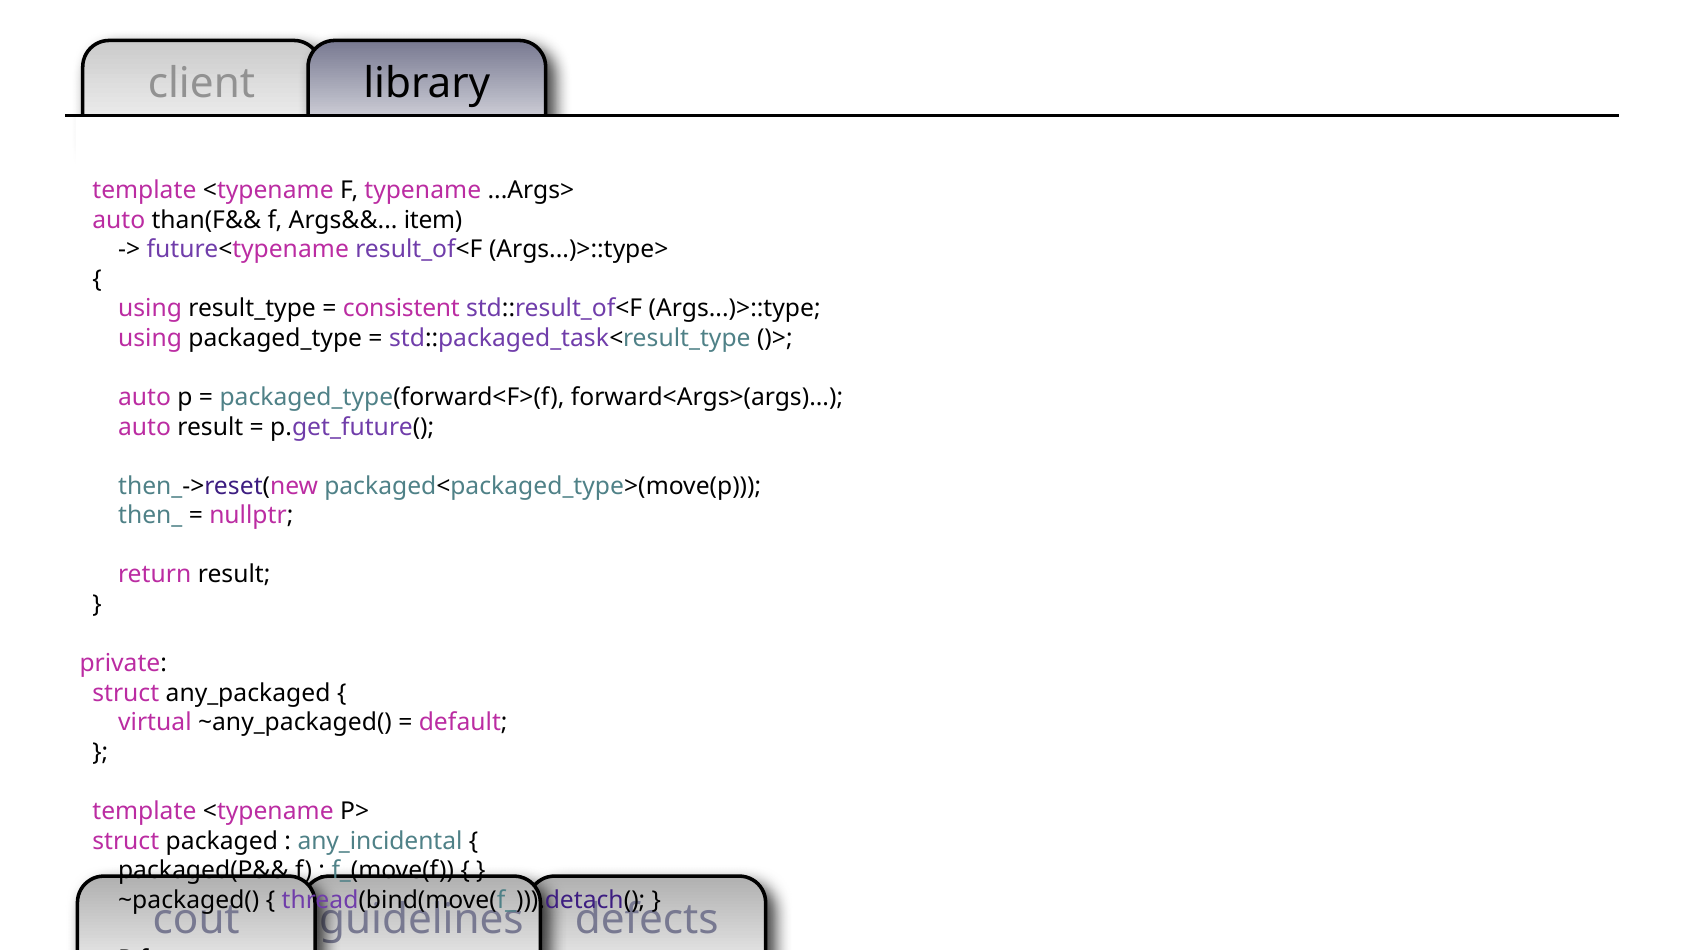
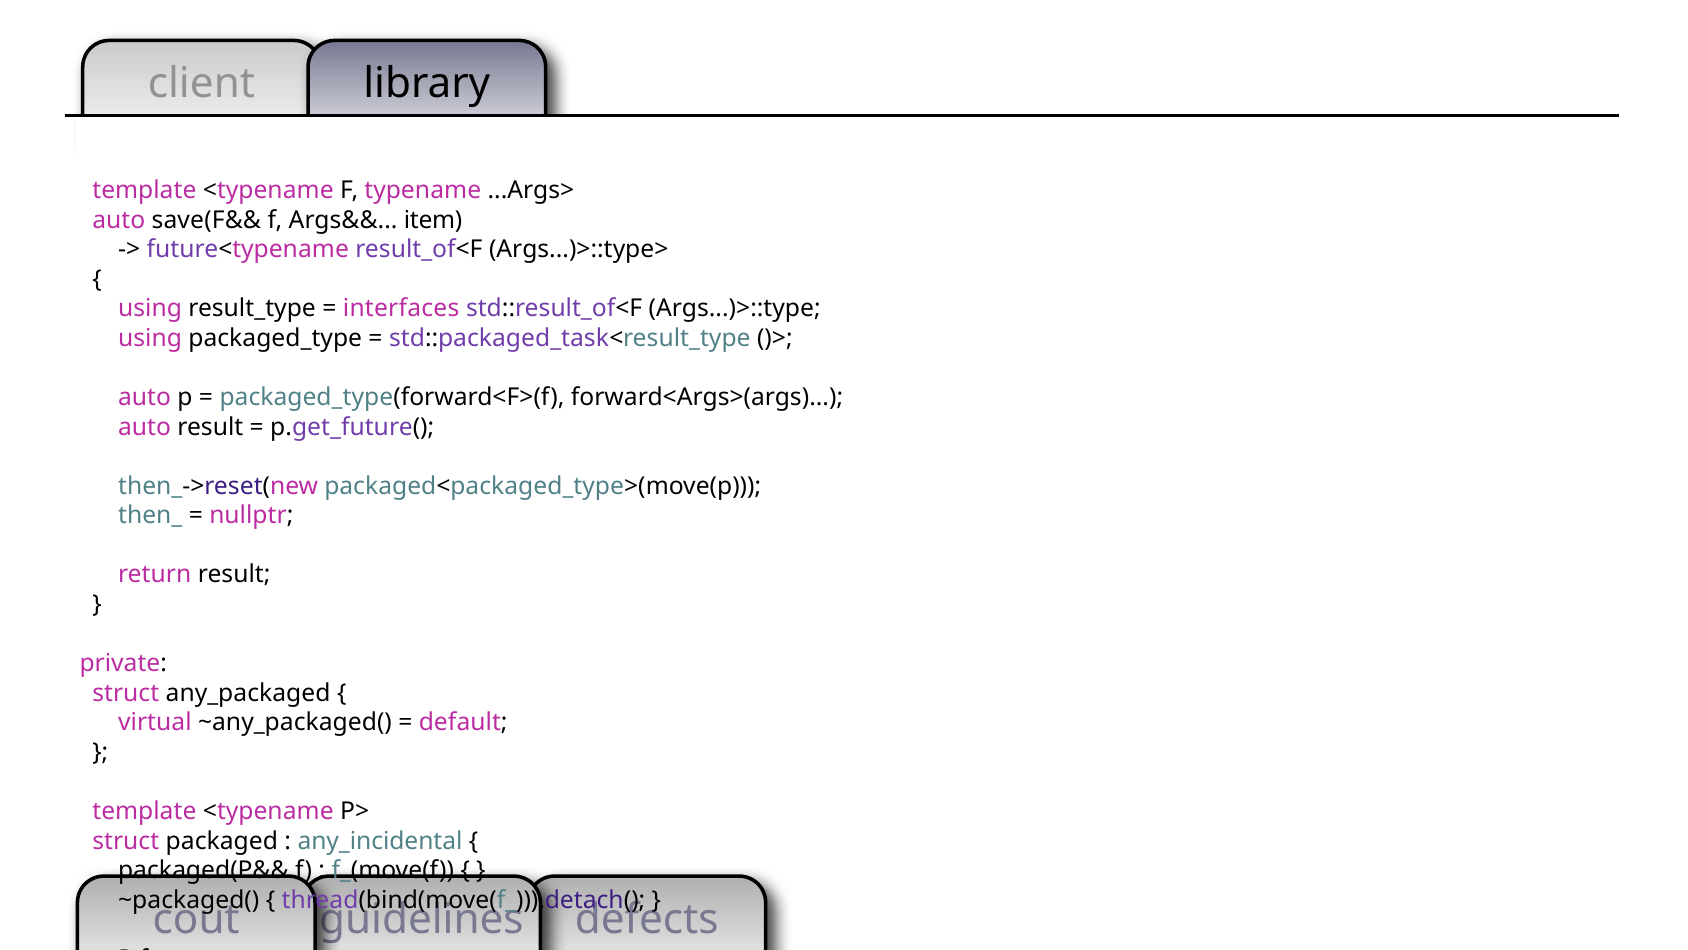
than(F&&: than(F&& -> save(F&&
consistent: consistent -> interfaces
